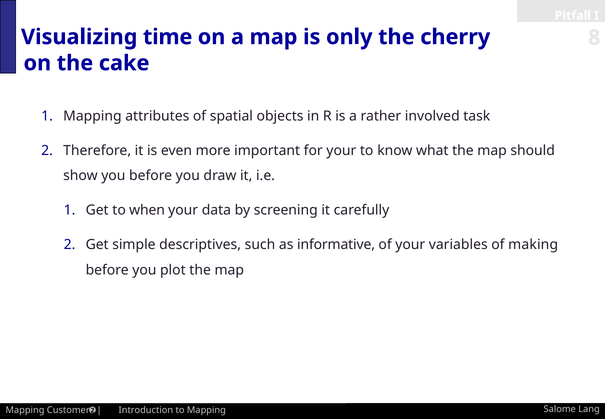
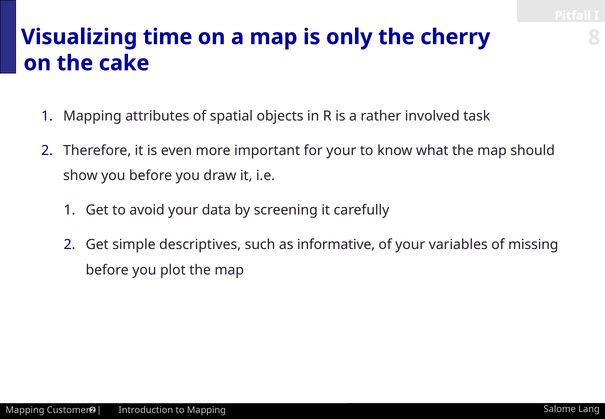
when: when -> avoid
making: making -> missing
